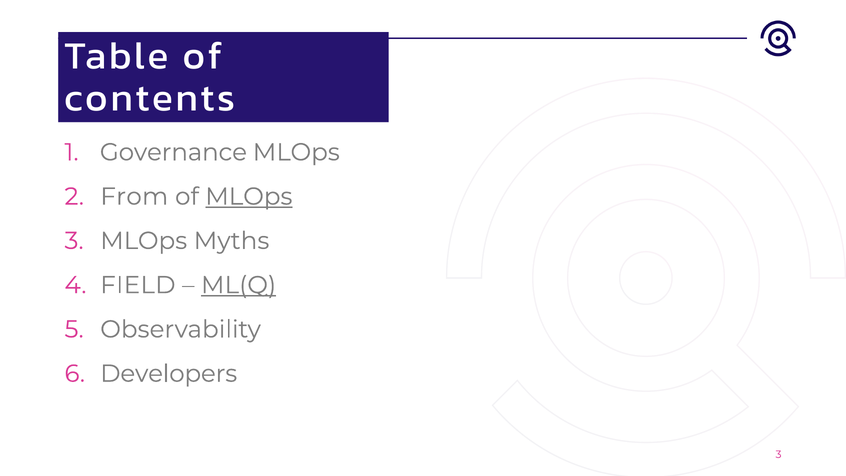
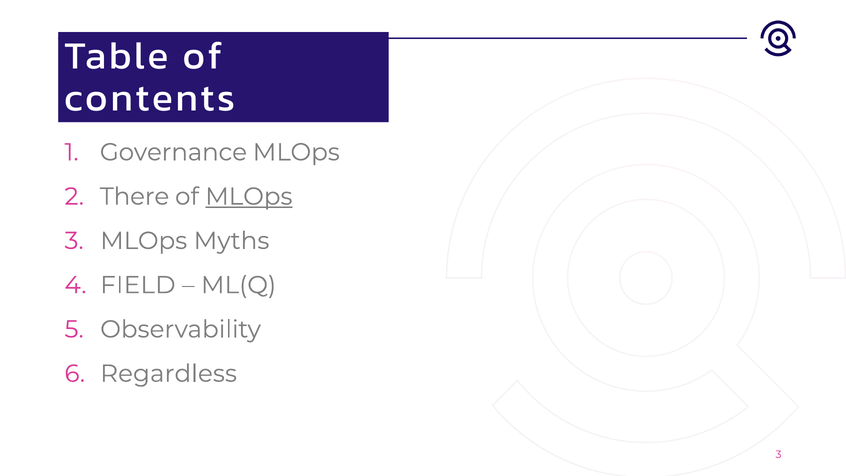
From: From -> There
ML(Q underline: present -> none
Developers: Developers -> Regardless
